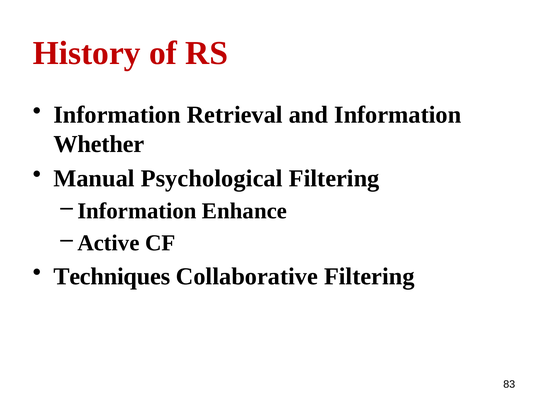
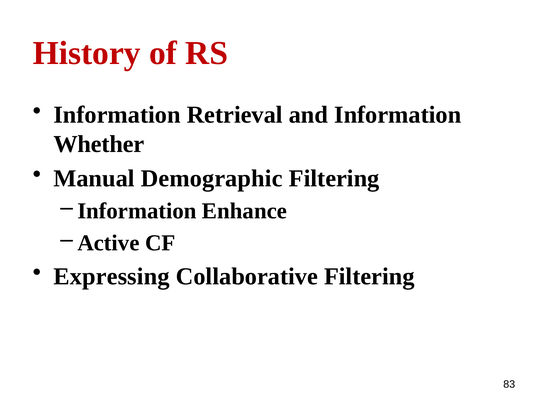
Psychological: Psychological -> Demographic
Techniques: Techniques -> Expressing
